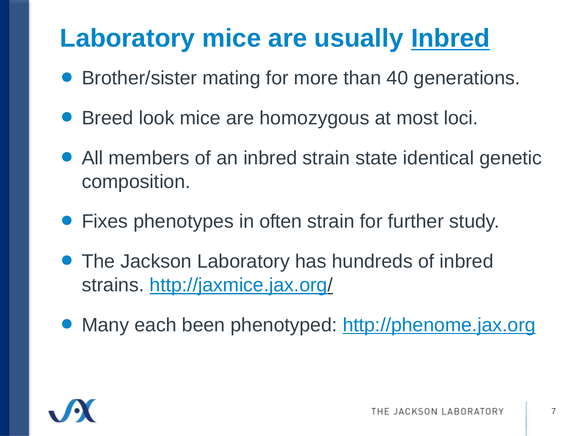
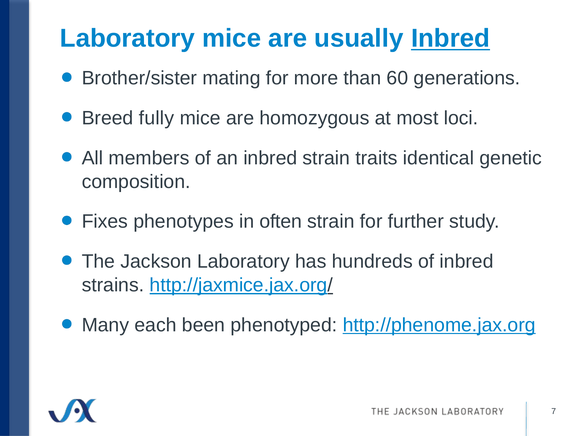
40: 40 -> 60
look: look -> fully
state: state -> traits
